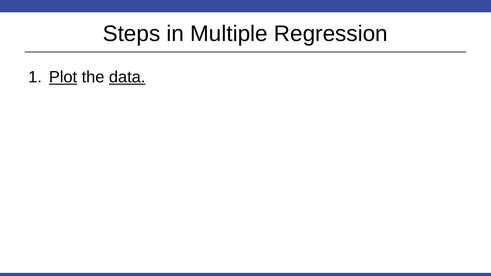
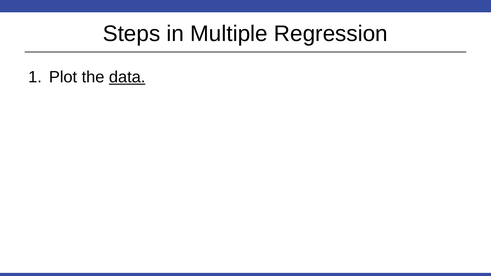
Plot underline: present -> none
